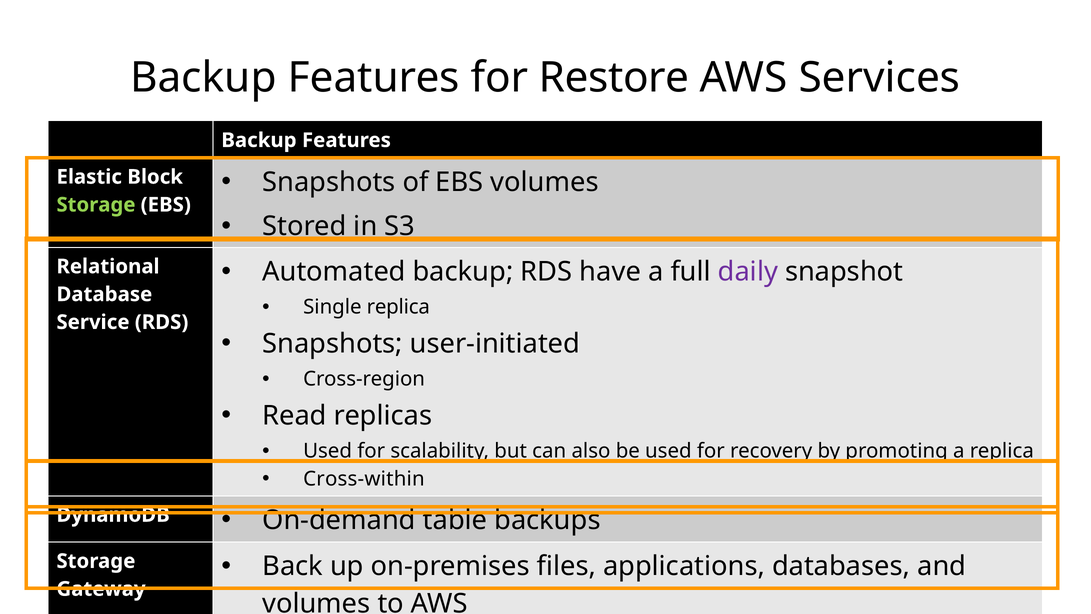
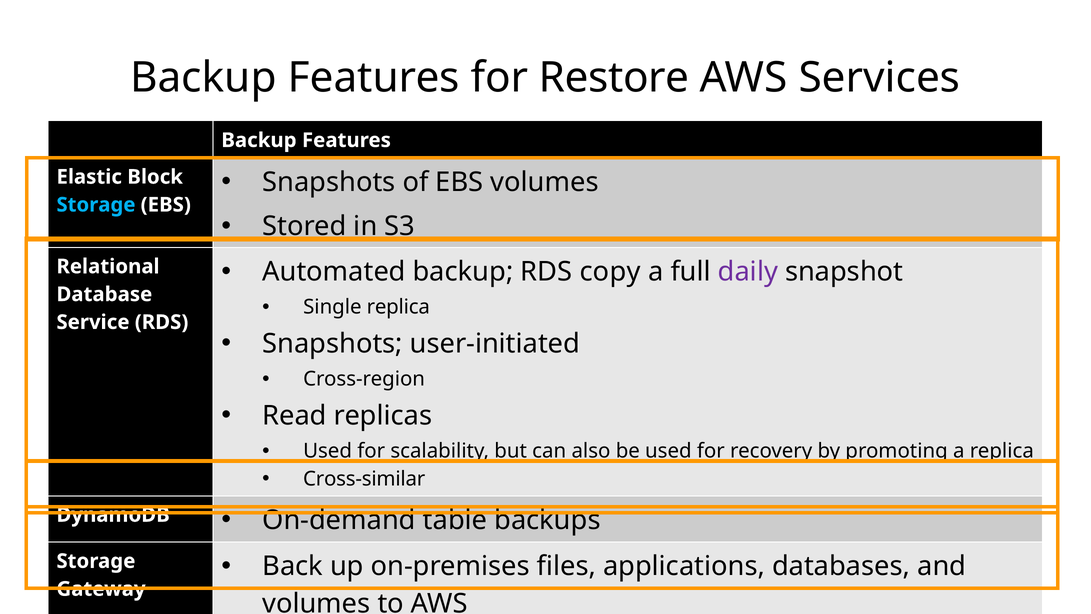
Storage at (96, 205) colour: light green -> light blue
have: have -> copy
Cross-within: Cross-within -> Cross-similar
